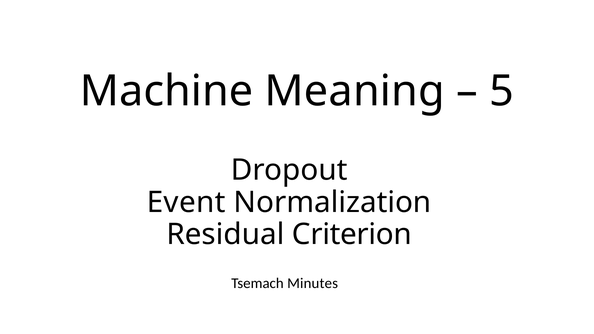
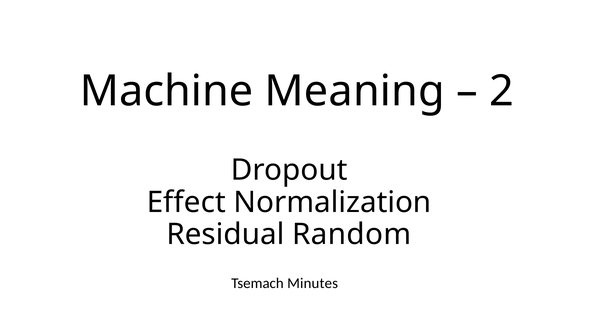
5: 5 -> 2
Event: Event -> Effect
Criterion: Criterion -> Random
